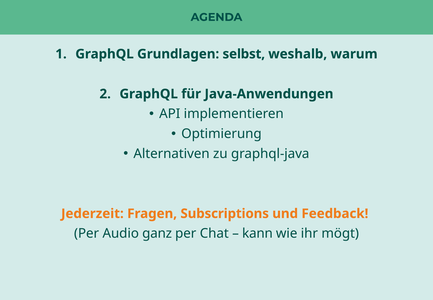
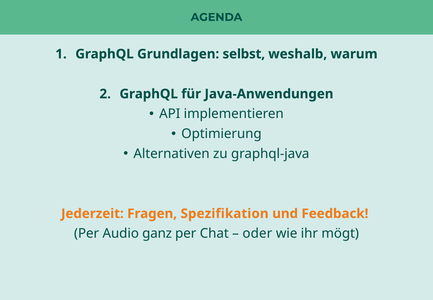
Subscriptions: Subscriptions -> Spezifikation
kann: kann -> oder
